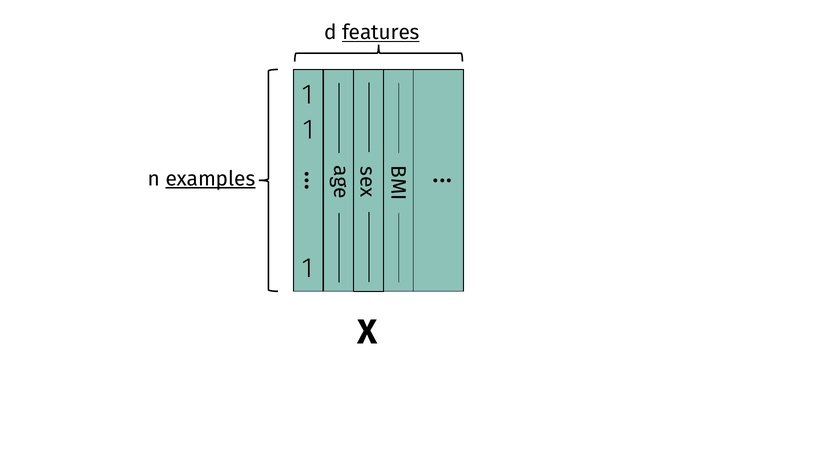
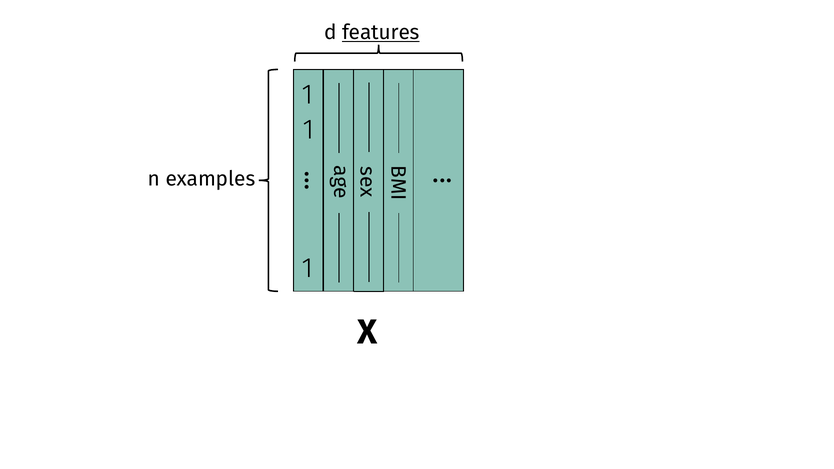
examples underline: present -> none
